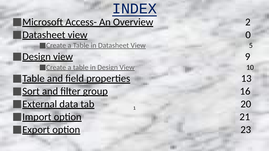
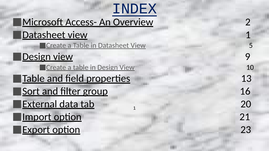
view 0: 0 -> 1
